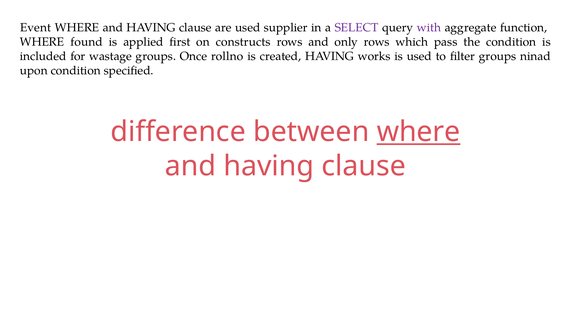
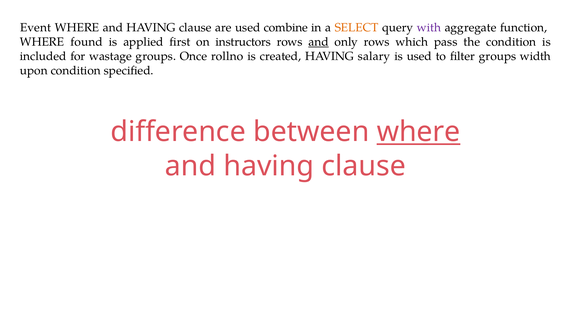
supplier: supplier -> combine
SELECT colour: purple -> orange
constructs: constructs -> instructors
and at (319, 42) underline: none -> present
works: works -> salary
ninad: ninad -> width
